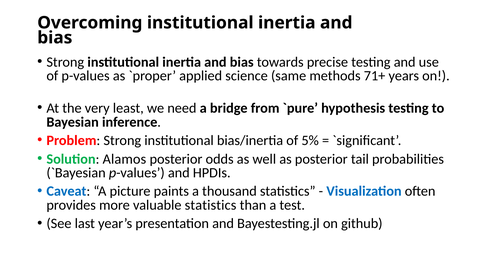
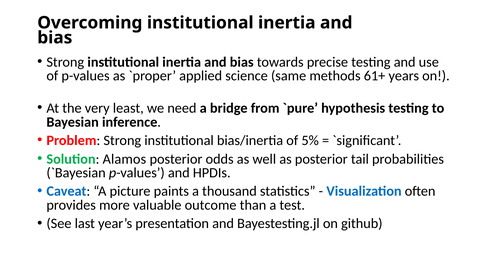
71+: 71+ -> 61+
valuable statistics: statistics -> outcome
